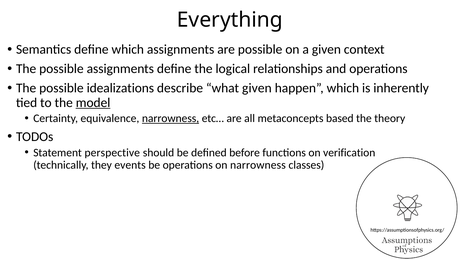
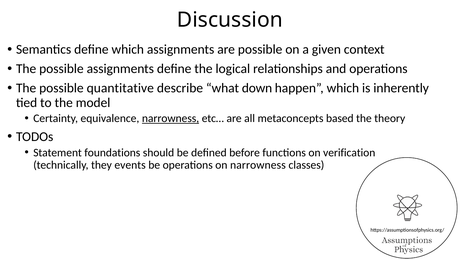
Everything: Everything -> Discussion
idealizations: idealizations -> quantitative
what given: given -> down
model underline: present -> none
perspective: perspective -> foundations
